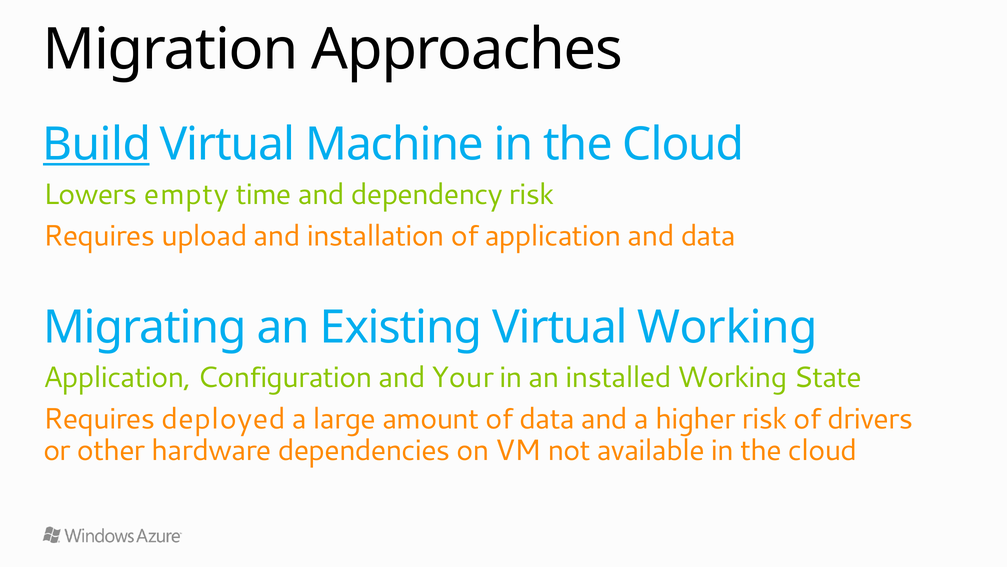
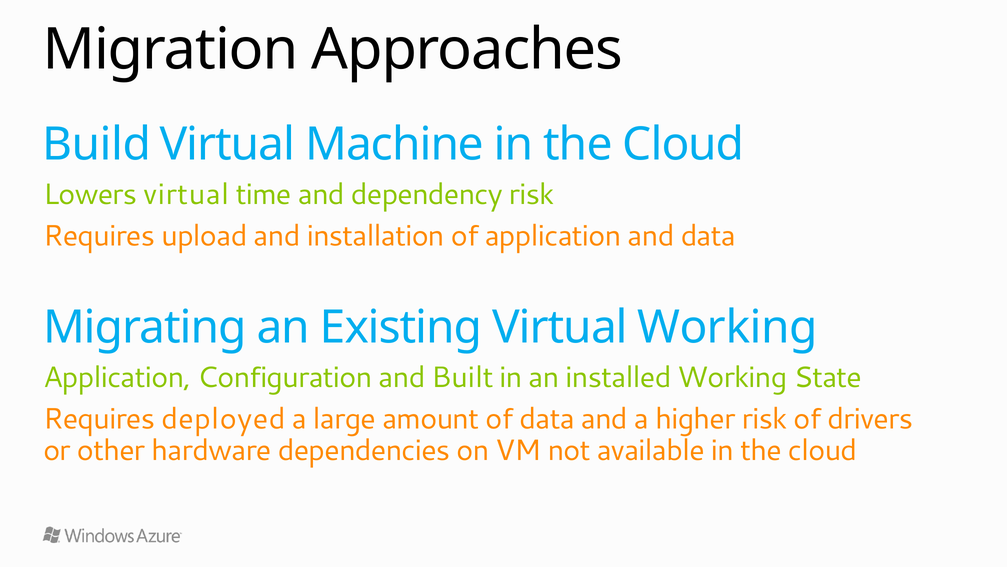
Build underline: present -> none
Lowers empty: empty -> virtual
Your: Your -> Built
